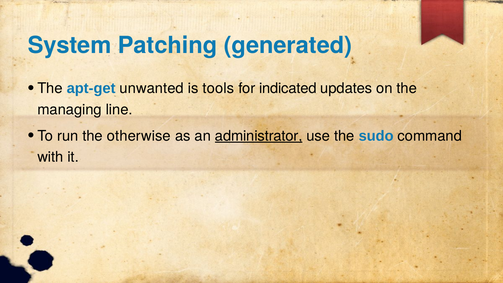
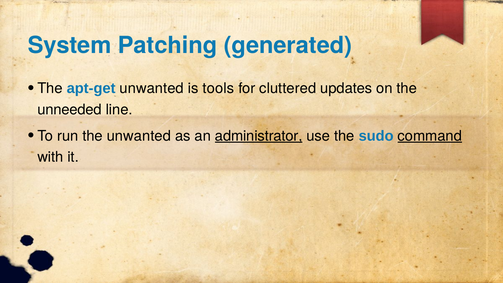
indicated: indicated -> cluttered
managing: managing -> unneeded
the otherwise: otherwise -> unwanted
command underline: none -> present
